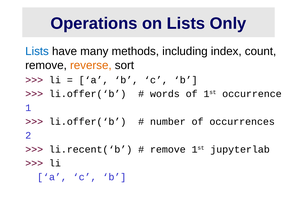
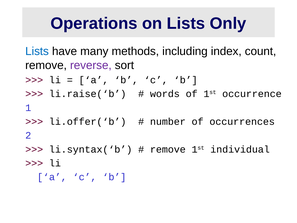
reverse colour: orange -> purple
li.offer(‘b at (88, 94): li.offer(‘b -> li.raise(‘b
li.recent(‘b: li.recent(‘b -> li.syntax(‘b
jupyterlab: jupyterlab -> individual
